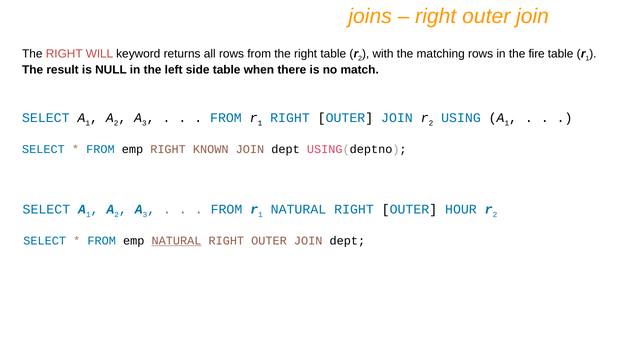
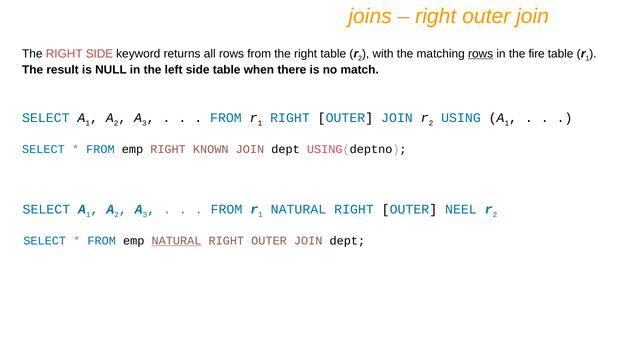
RIGHT WILL: WILL -> SIDE
rows at (481, 54) underline: none -> present
HOUR: HOUR -> NEEL
